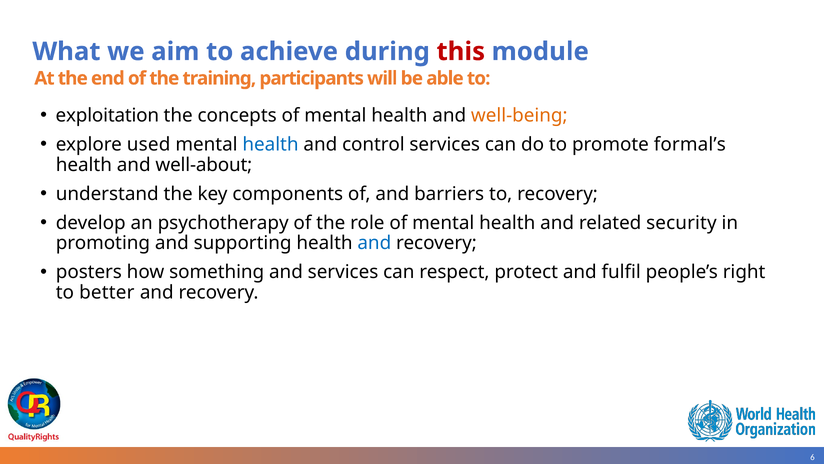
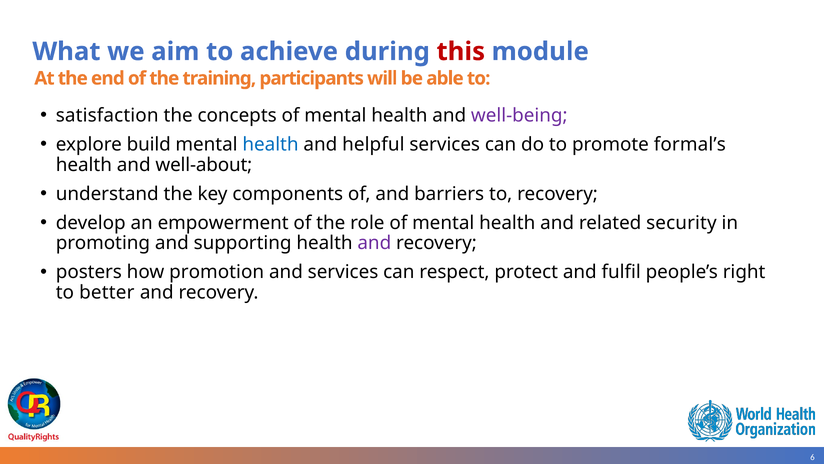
exploitation: exploitation -> satisfaction
well-being colour: orange -> purple
used: used -> build
control: control -> helpful
psychotherapy: psychotherapy -> empowerment
and at (374, 243) colour: blue -> purple
something: something -> promotion
